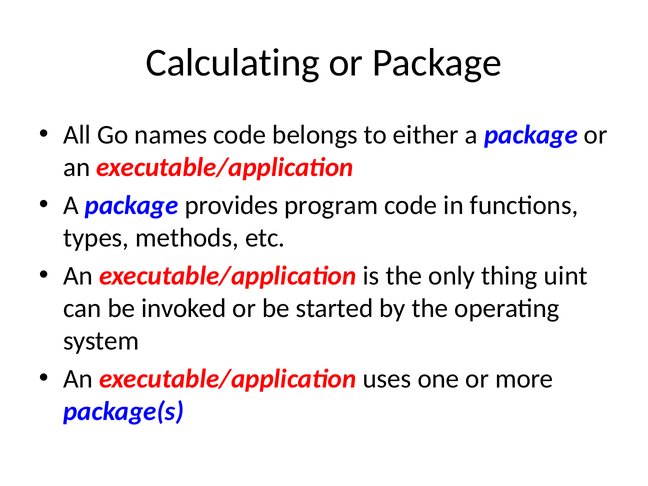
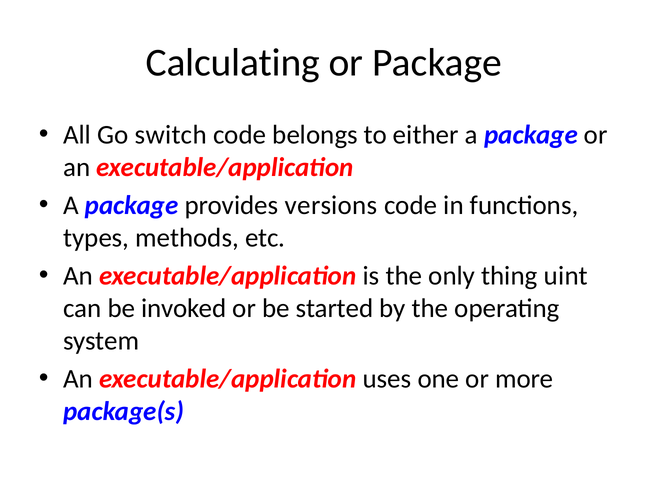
names: names -> switch
program: program -> versions
